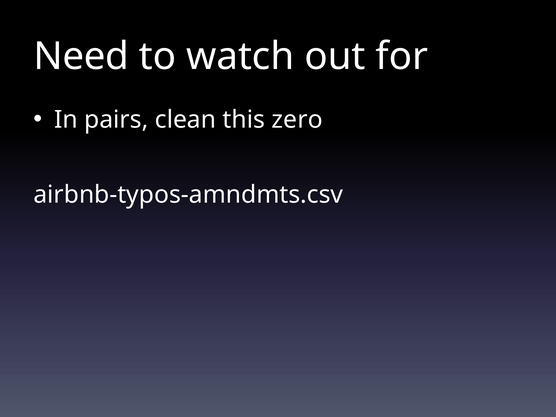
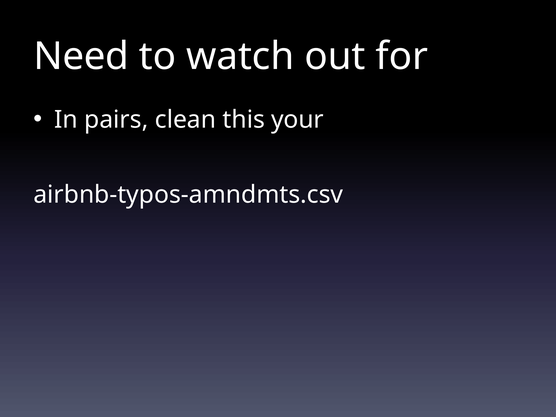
zero: zero -> your
